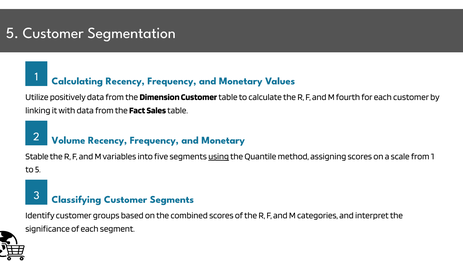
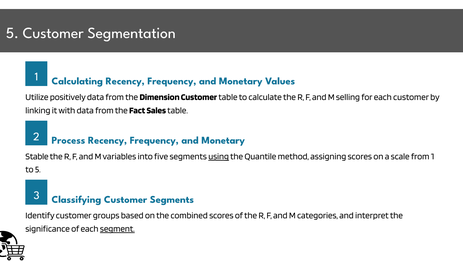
fourth: fourth -> selling
Volume: Volume -> Process
segment underline: none -> present
